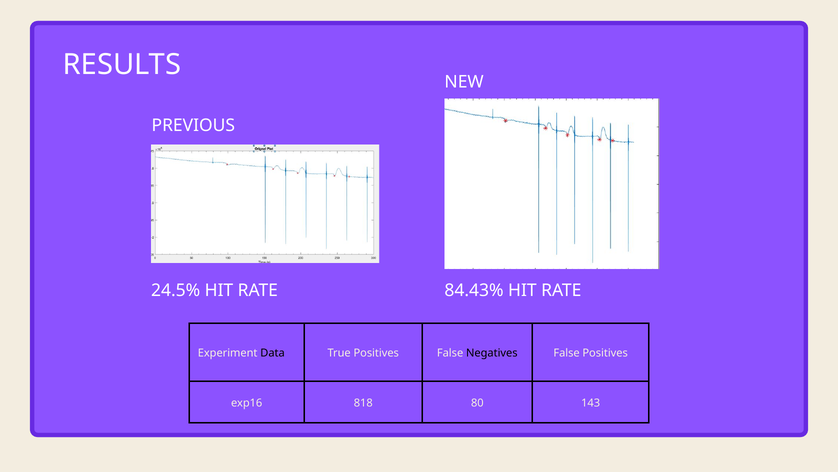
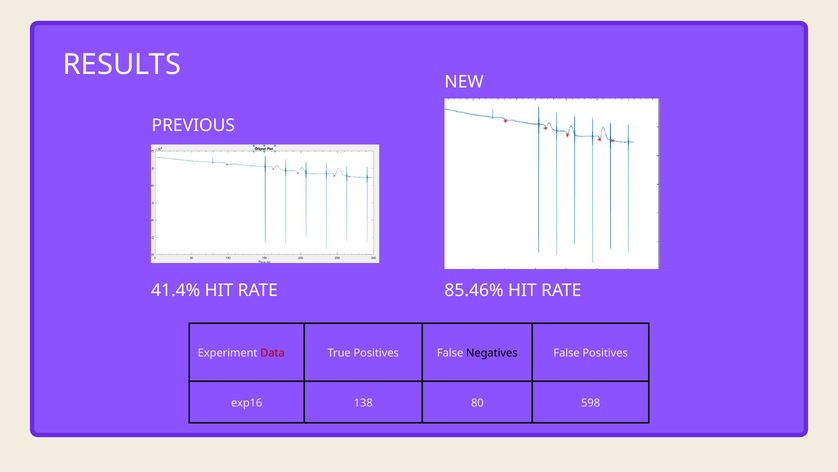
24.5%: 24.5% -> 41.4%
84.43%: 84.43% -> 85.46%
Data colour: black -> red
818: 818 -> 138
143: 143 -> 598
